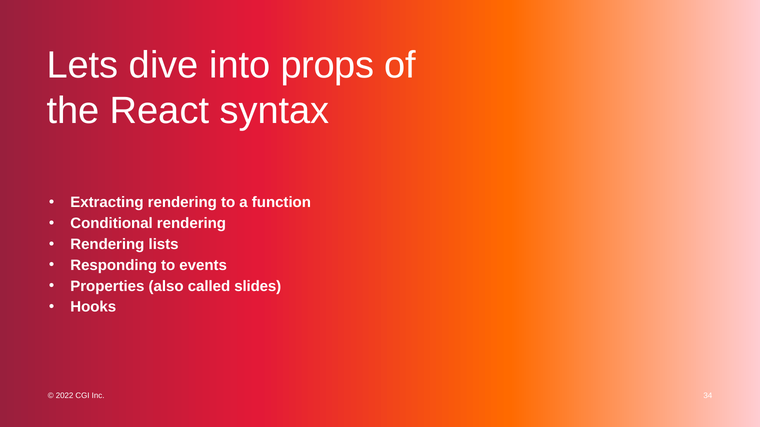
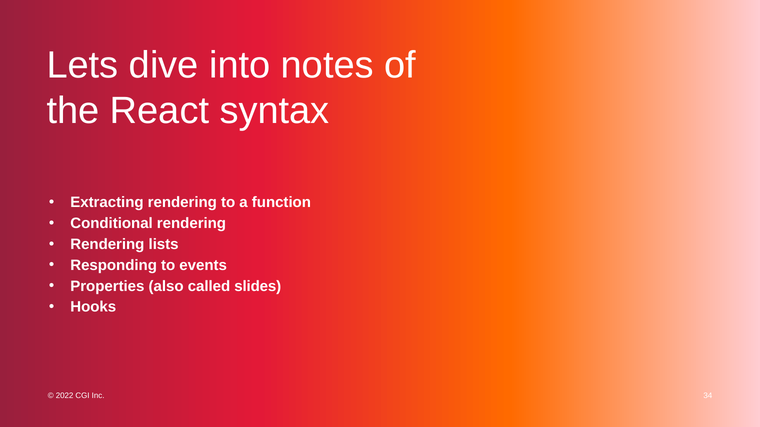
props: props -> notes
